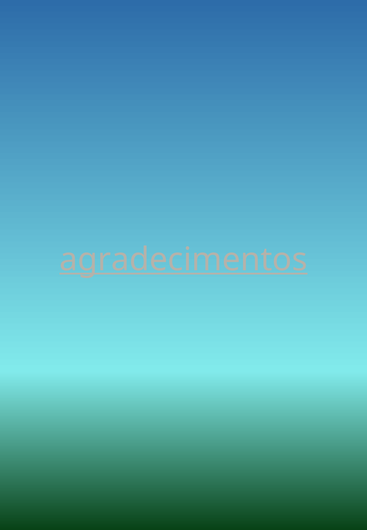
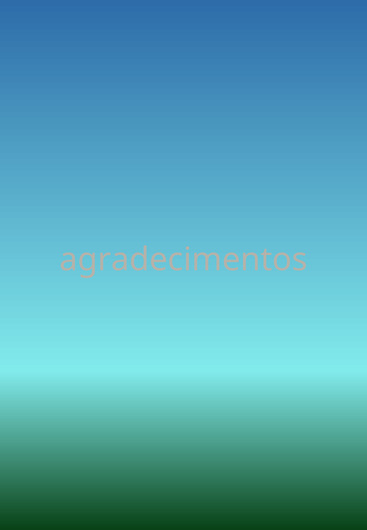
agradecimentos underline: present -> none
